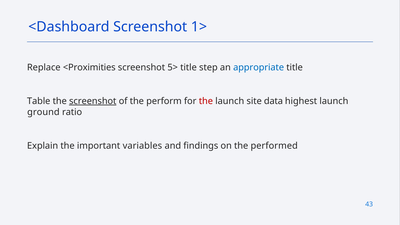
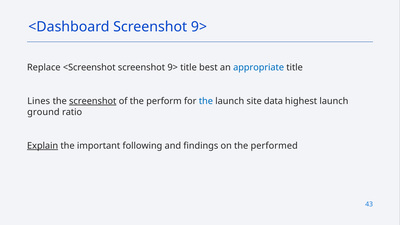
<Dashboard Screenshot 1>: 1> -> 9>
<Proximities: <Proximities -> <Screenshot
5> at (173, 68): 5> -> 9>
step: step -> best
Table: Table -> Lines
the at (206, 101) colour: red -> blue
Explain underline: none -> present
variables: variables -> following
